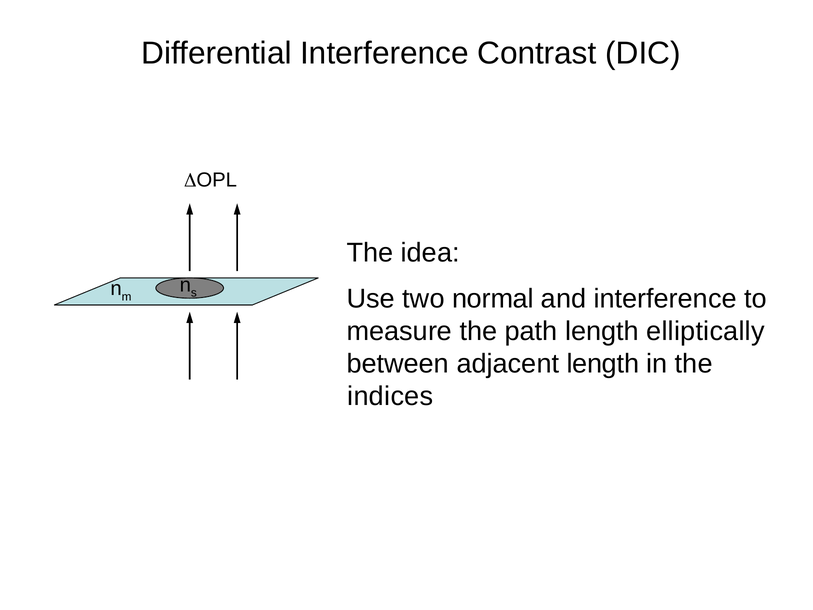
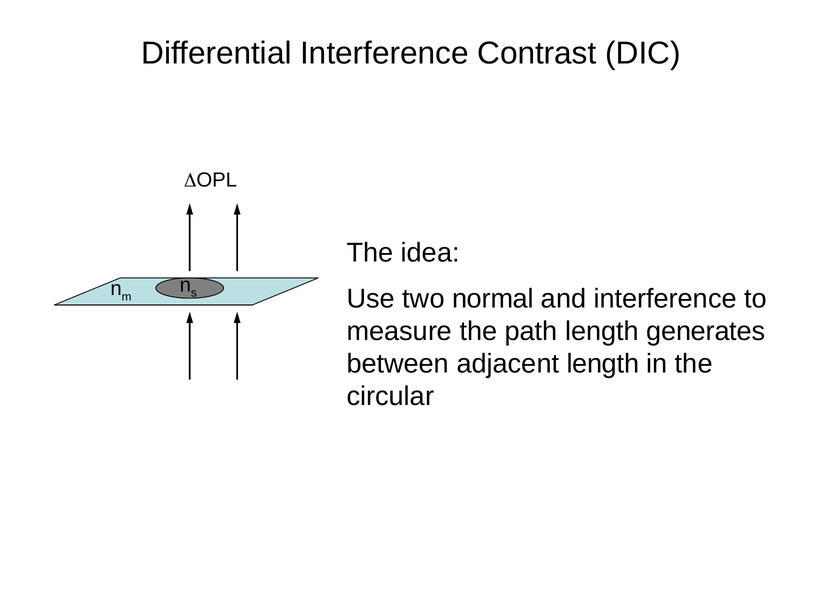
elliptically: elliptically -> generates
indices: indices -> circular
